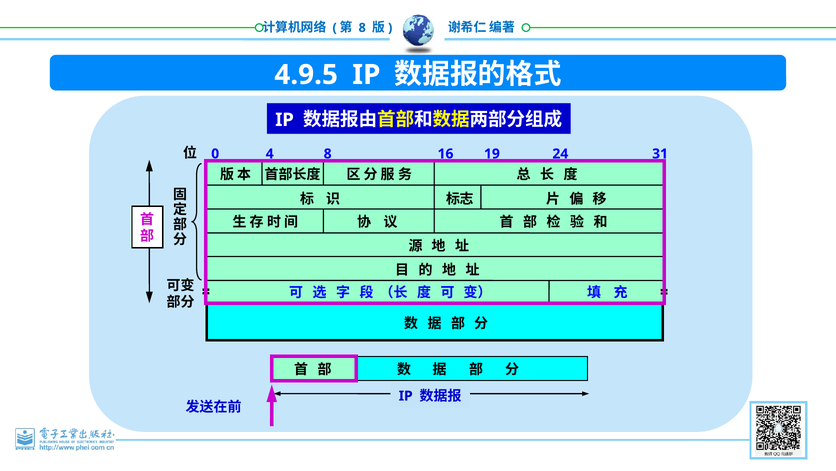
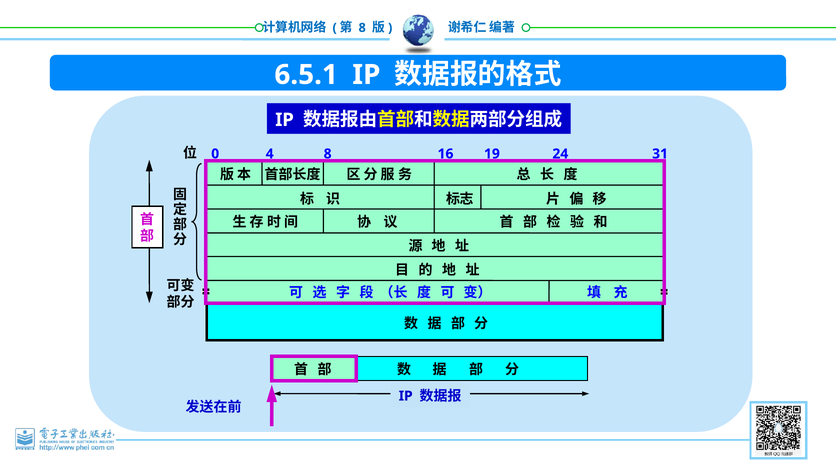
4.9.5: 4.9.5 -> 6.5.1
